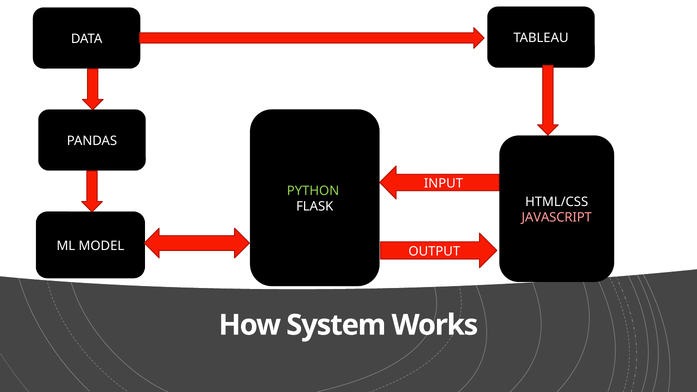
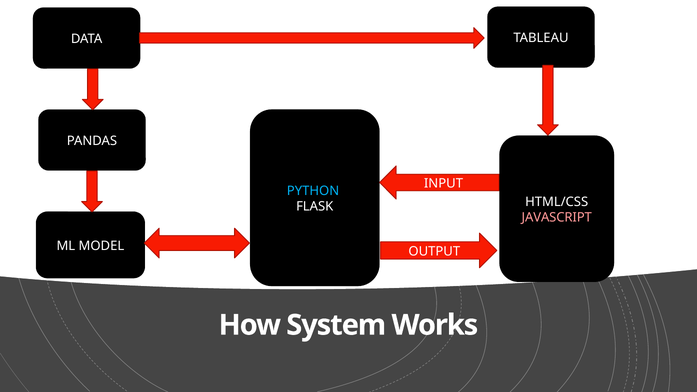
PYTHON colour: light green -> light blue
